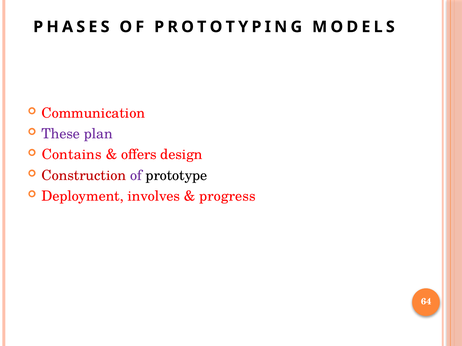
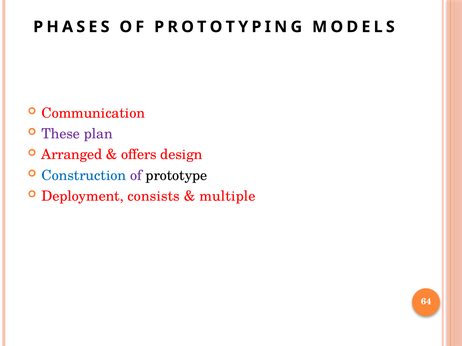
Contains: Contains -> Arranged
Construction colour: red -> blue
involves: involves -> consists
progress: progress -> multiple
